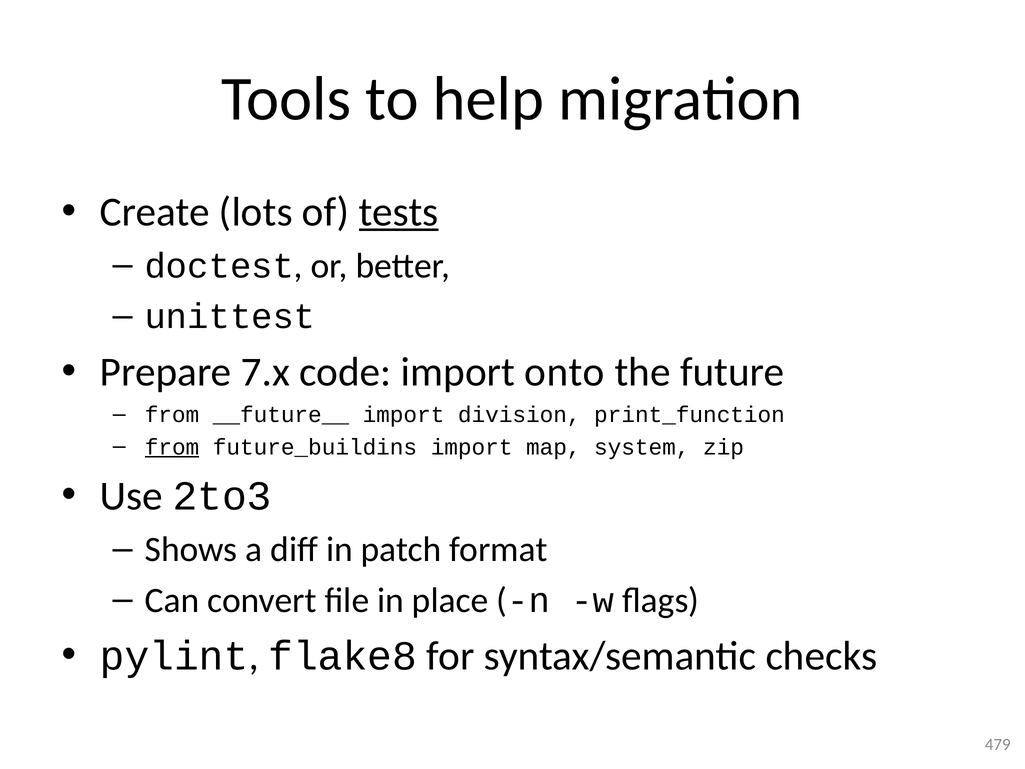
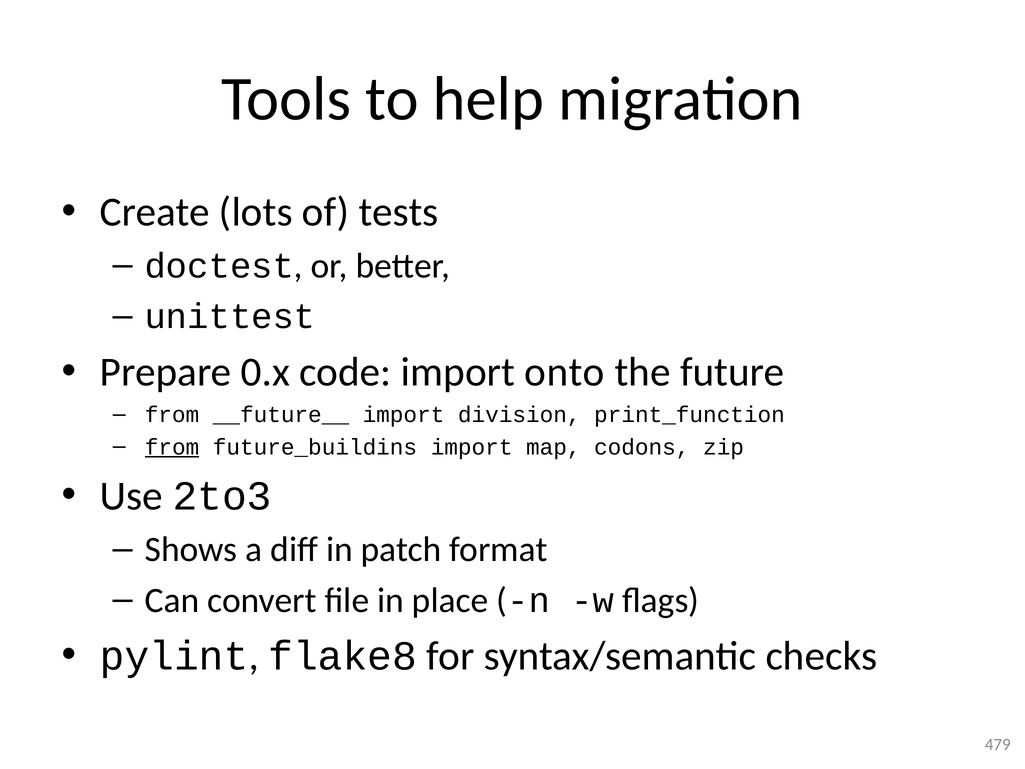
tests underline: present -> none
7.x: 7.x -> 0.x
system: system -> codons
